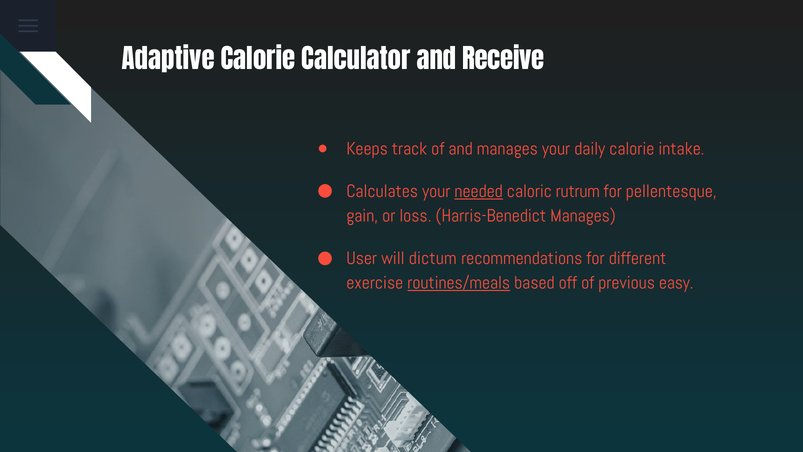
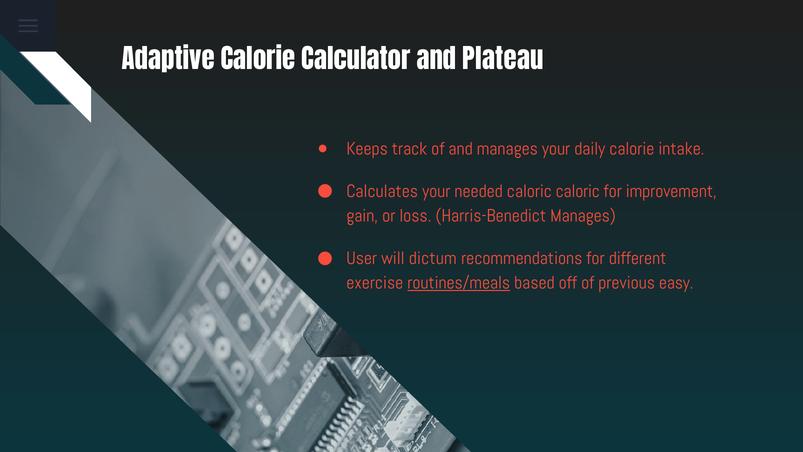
Receive: Receive -> Plateau
needed underline: present -> none
caloric rutrum: rutrum -> caloric
pellentesque: pellentesque -> improvement
